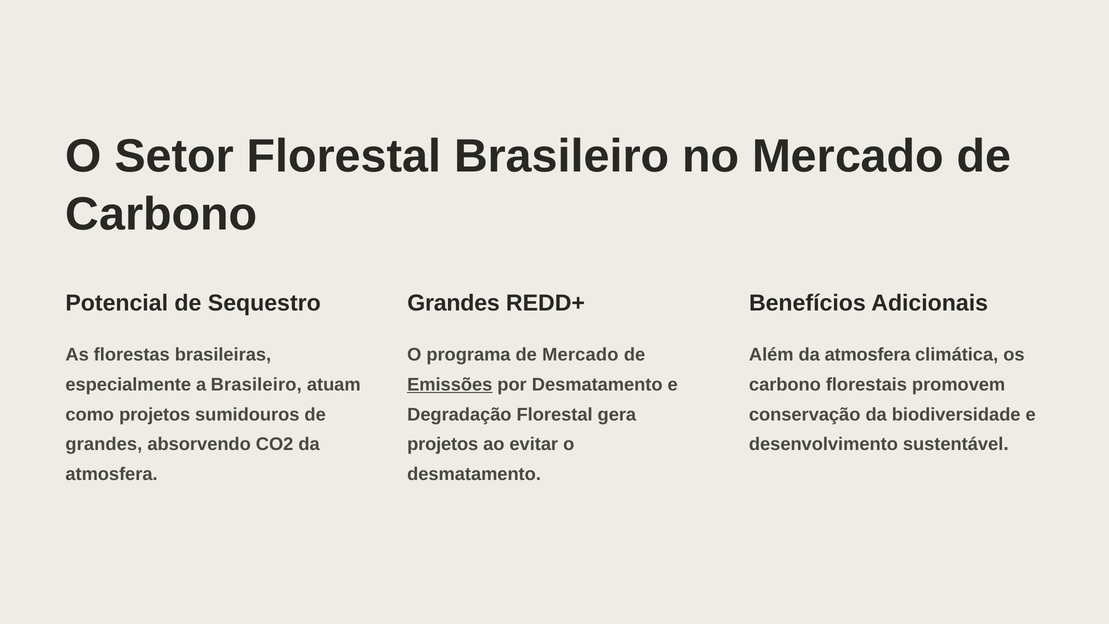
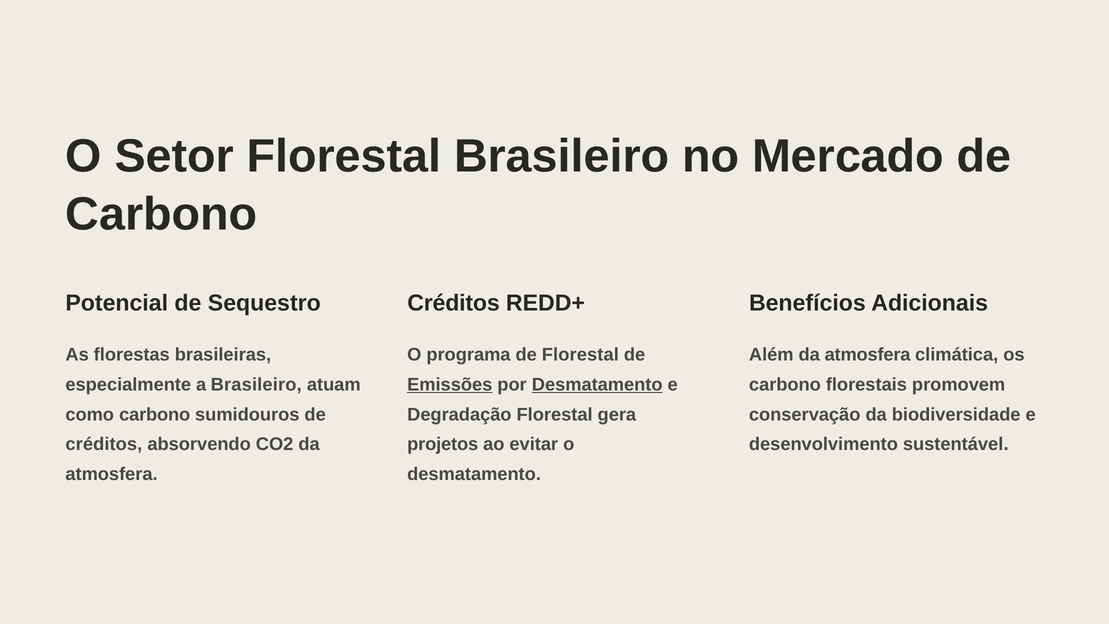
Grandes at (454, 303): Grandes -> Créditos
de Mercado: Mercado -> Florestal
Desmatamento at (597, 384) underline: none -> present
como projetos: projetos -> carbono
grandes at (104, 444): grandes -> créditos
